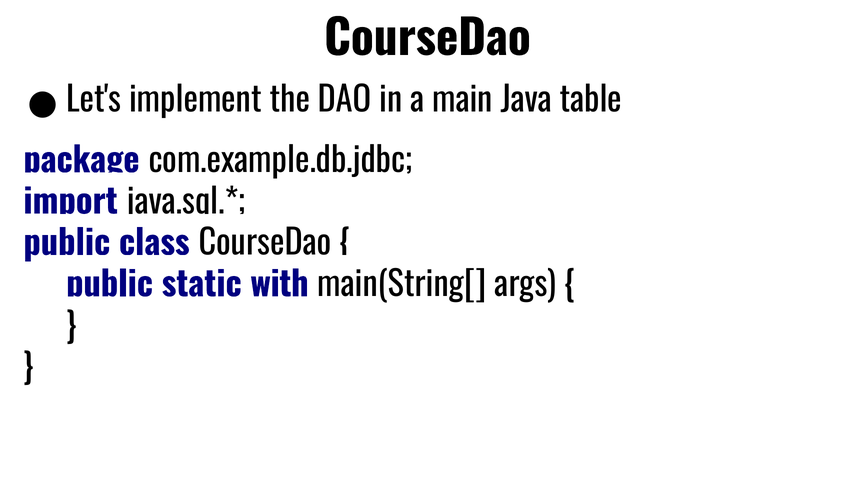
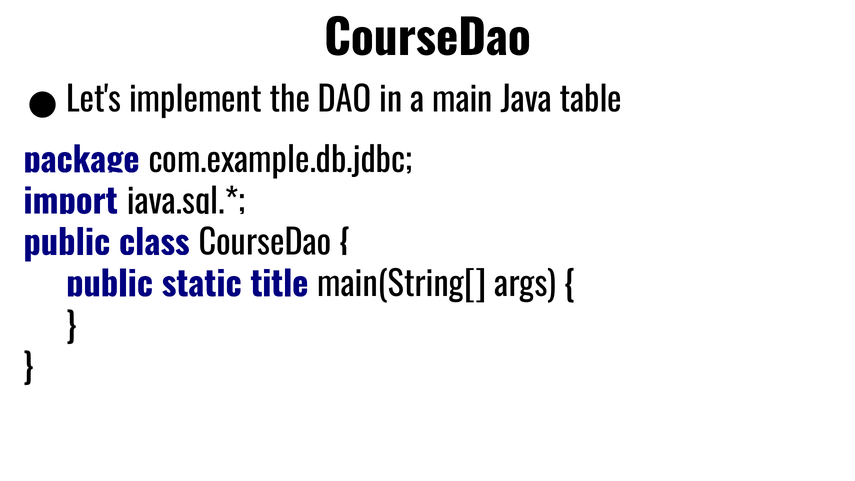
with: with -> title
